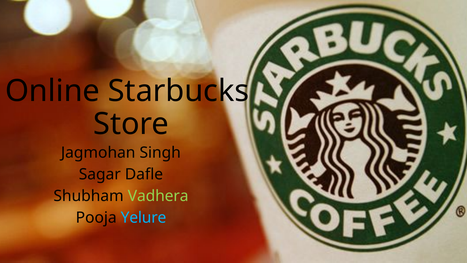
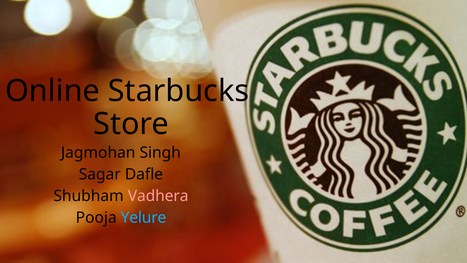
Vadhera colour: light green -> pink
